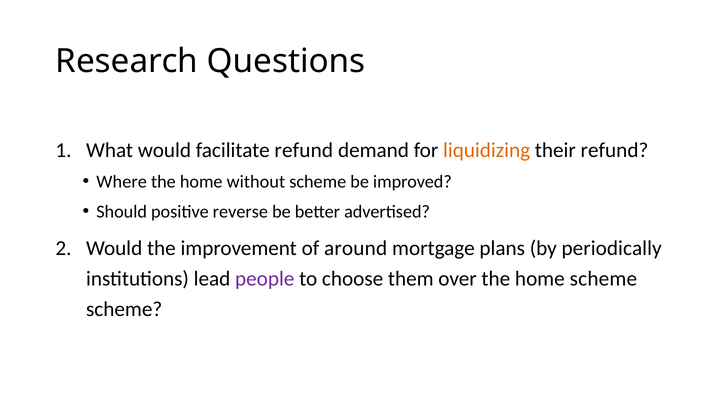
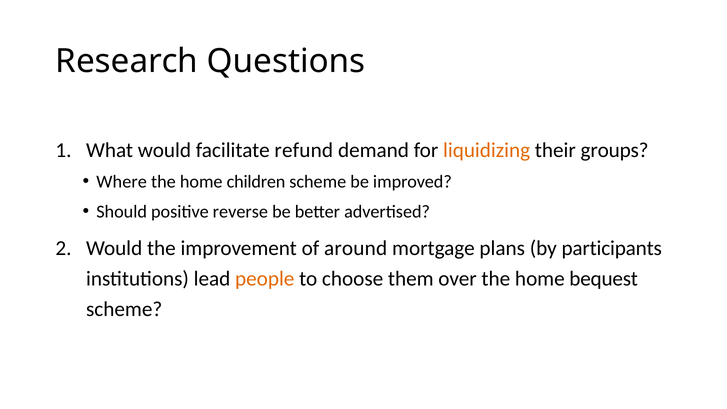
their refund: refund -> groups
without: without -> children
periodically: periodically -> participants
people colour: purple -> orange
home scheme: scheme -> bequest
